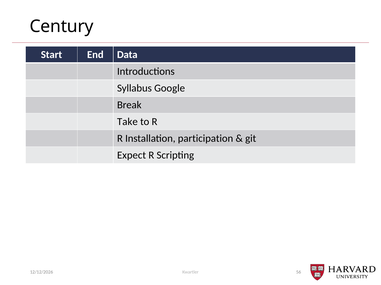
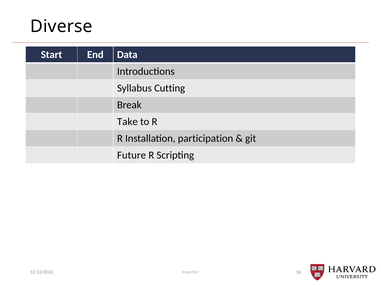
Century: Century -> Diverse
Google: Google -> Cutting
Expect: Expect -> Future
